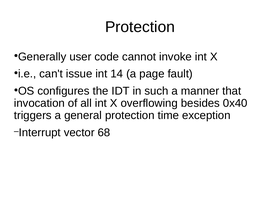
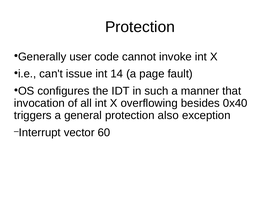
time: time -> also
68: 68 -> 60
